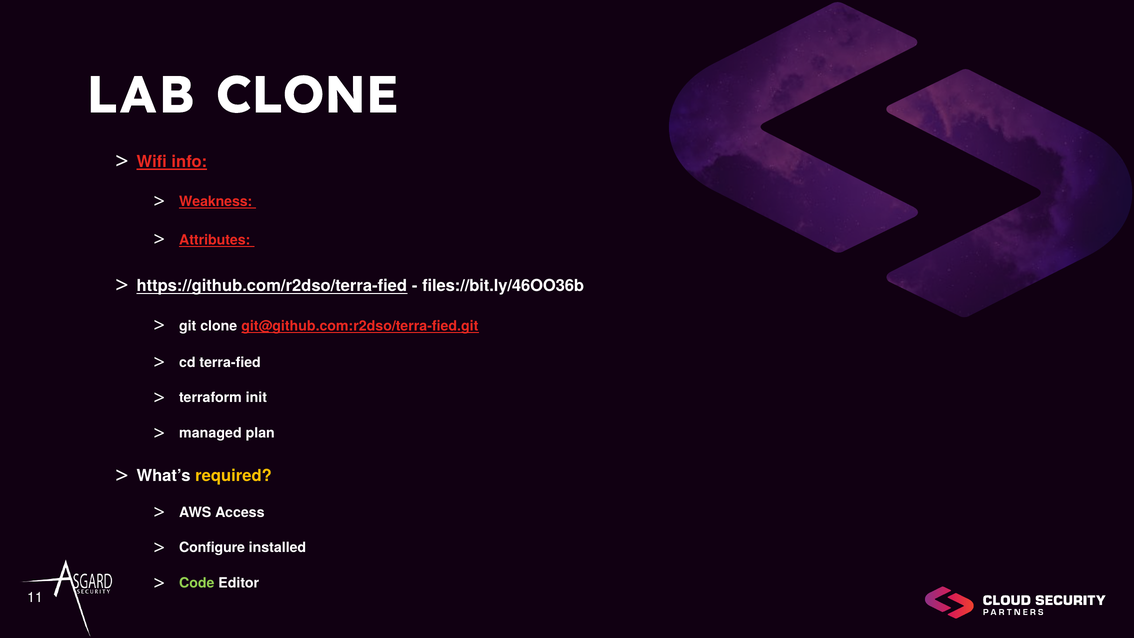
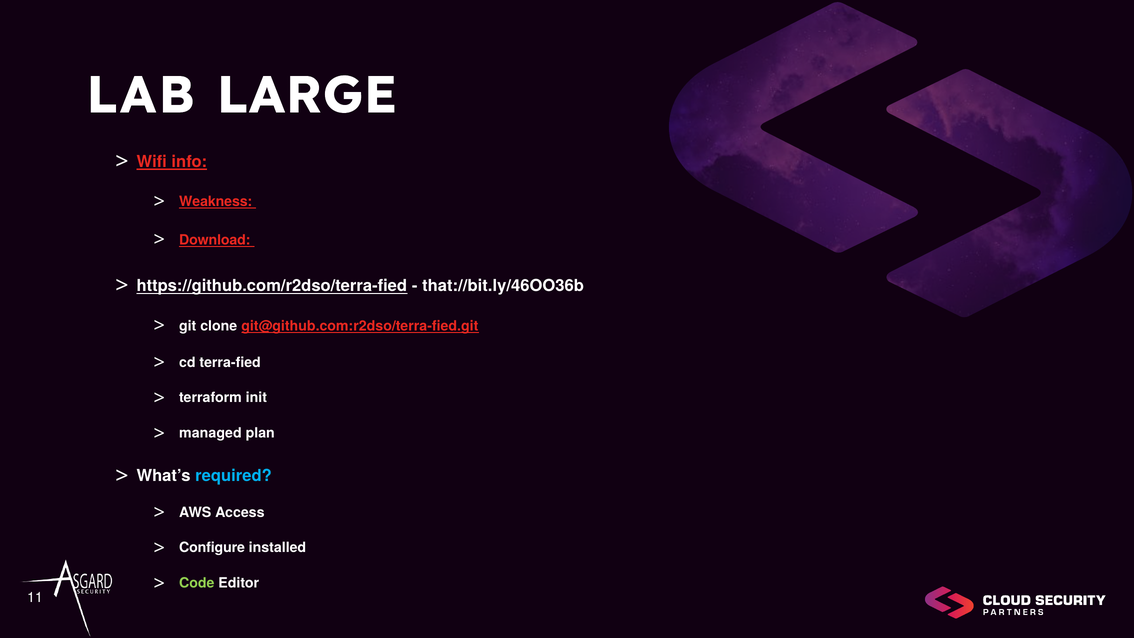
LAB CLONE: CLONE -> LARGE
Attributes: Attributes -> Download
files://bit.ly/46OO36b: files://bit.ly/46OO36b -> that://bit.ly/46OO36b
required colour: yellow -> light blue
